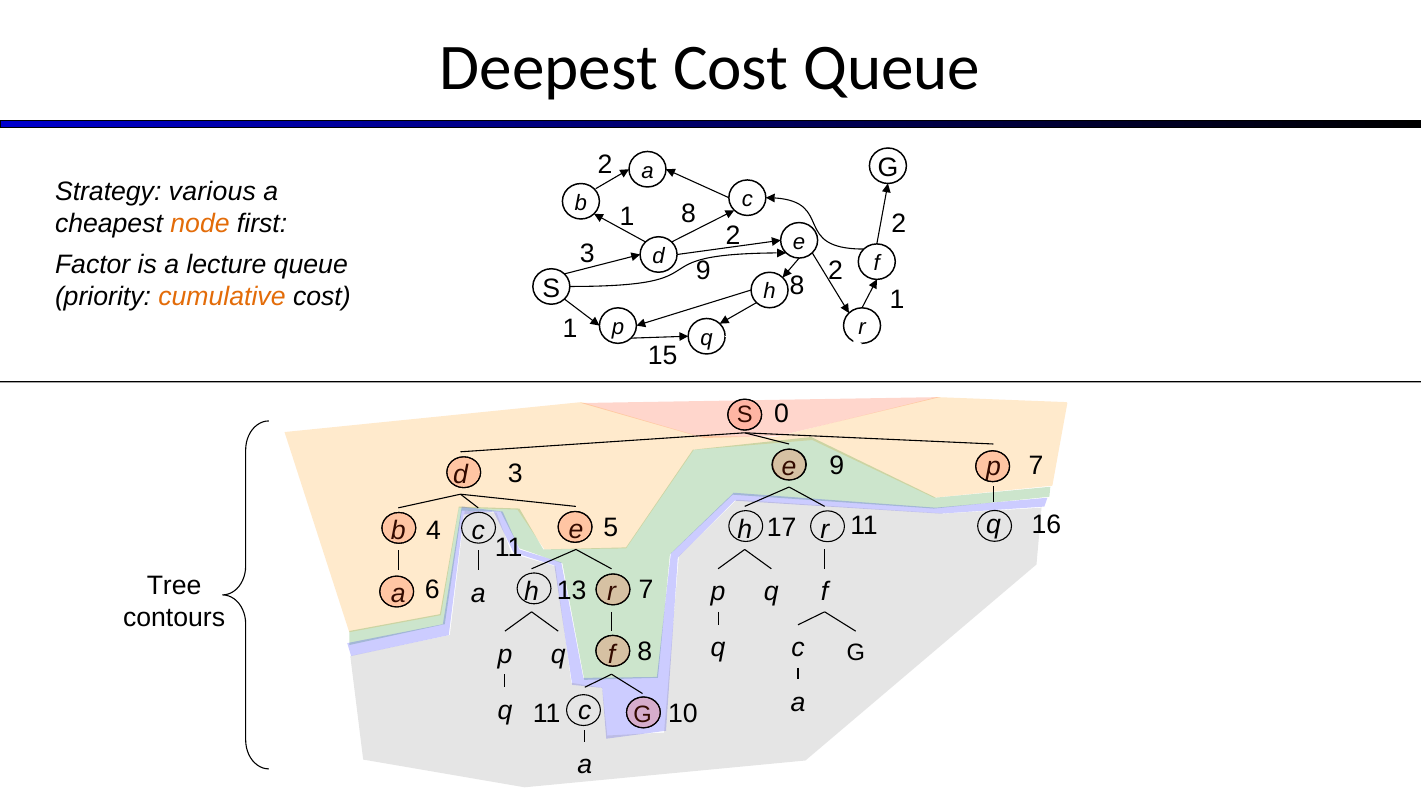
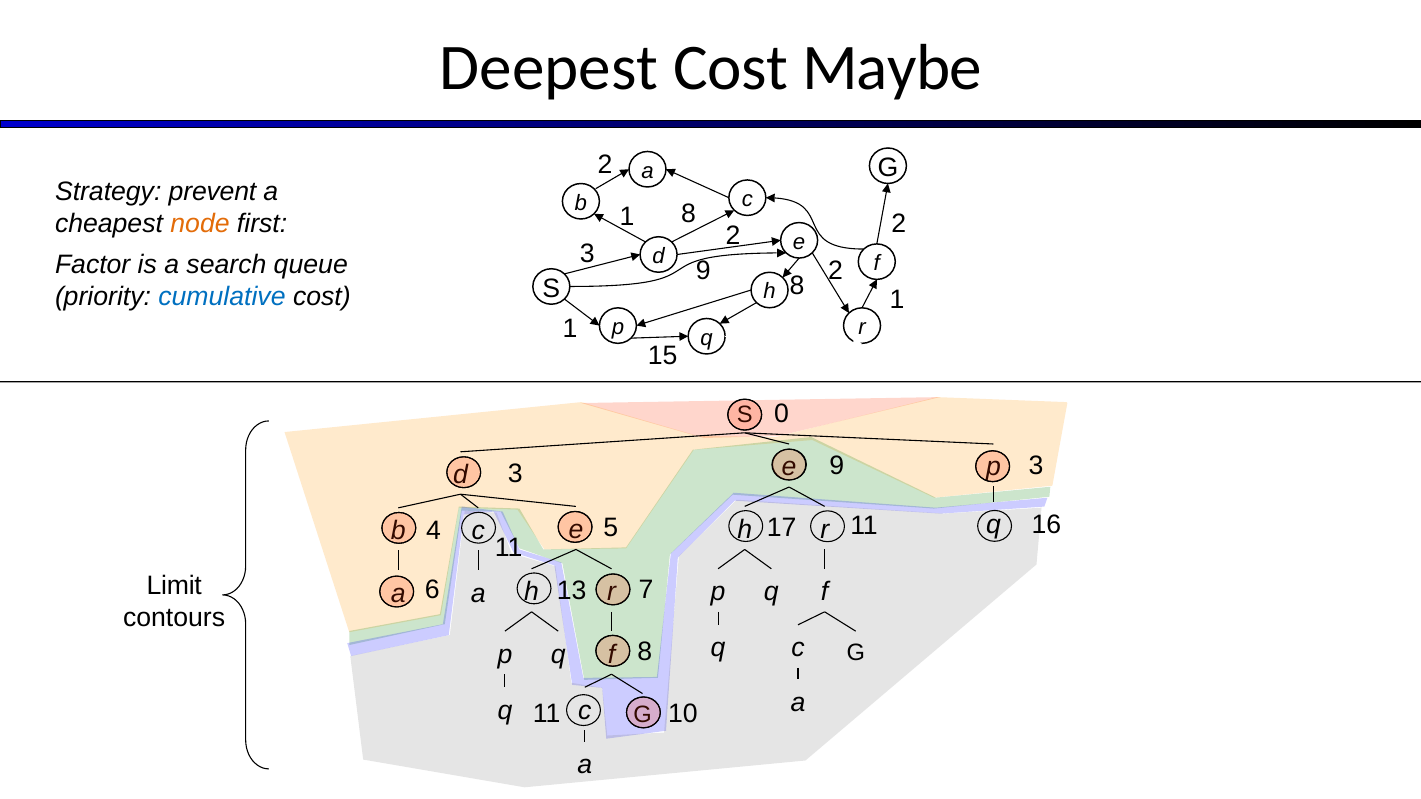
Cost Queue: Queue -> Maybe
various: various -> prevent
lecture: lecture -> search
cumulative colour: orange -> blue
9 7: 7 -> 3
Tree: Tree -> Limit
